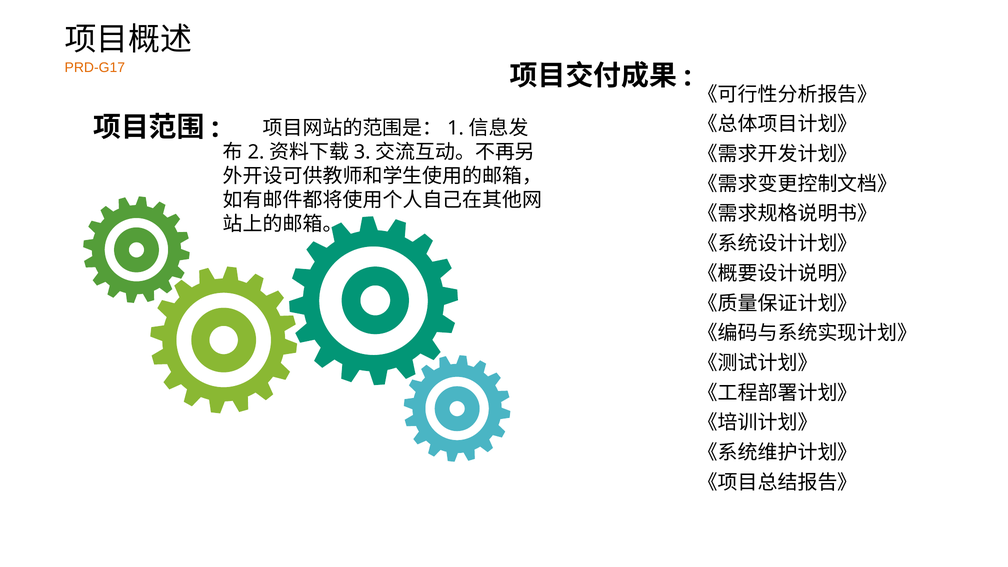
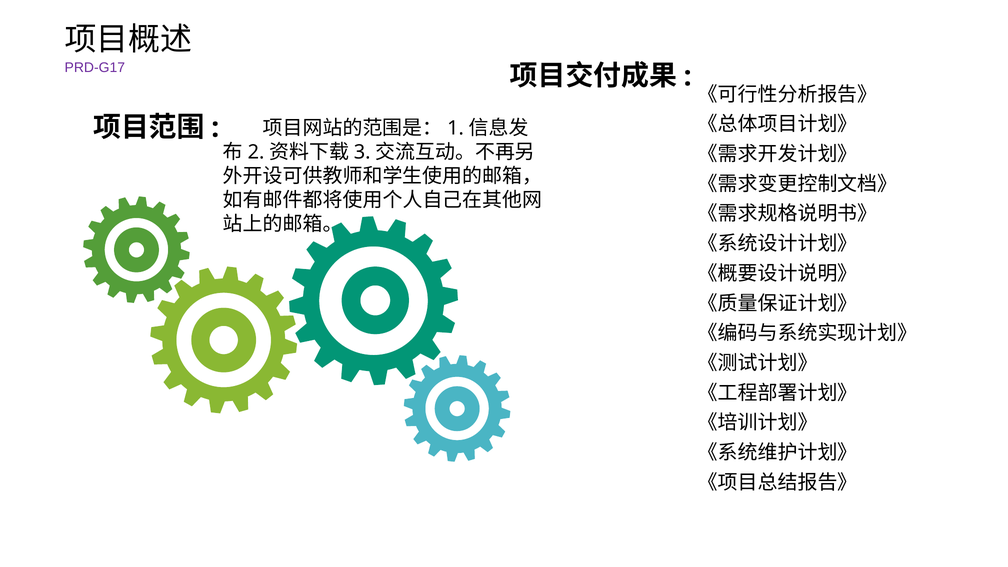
PRD-G17 colour: orange -> purple
